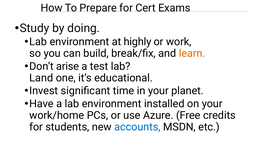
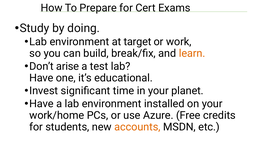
highly: highly -> target
Land at (41, 78): Land -> Have
accounts colour: blue -> orange
